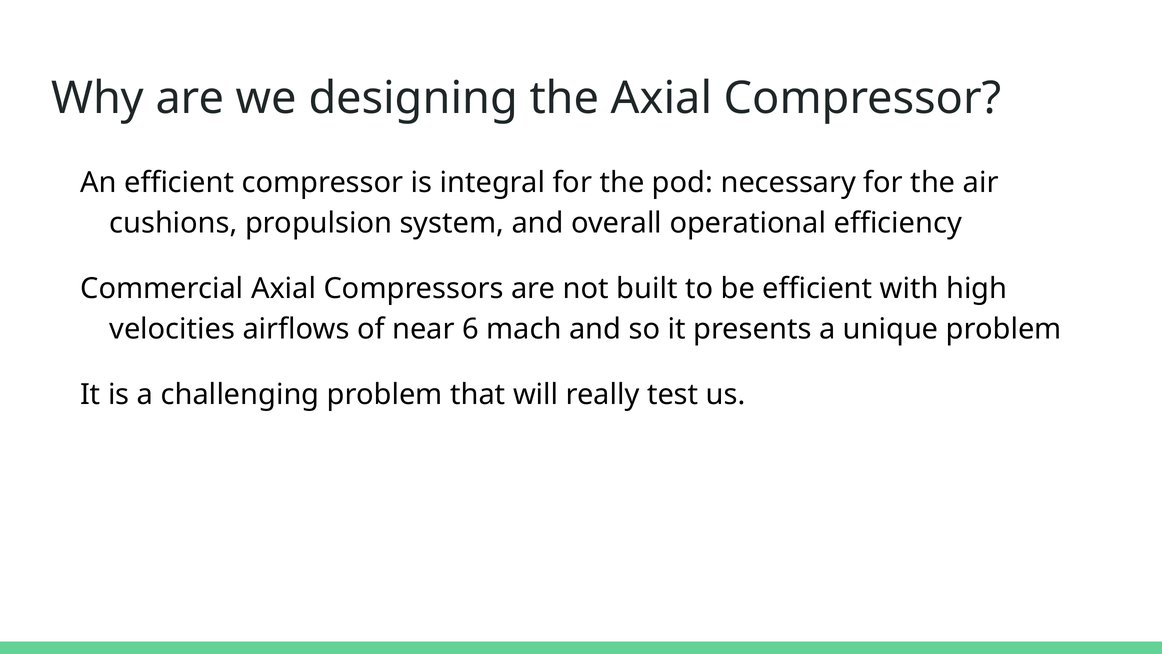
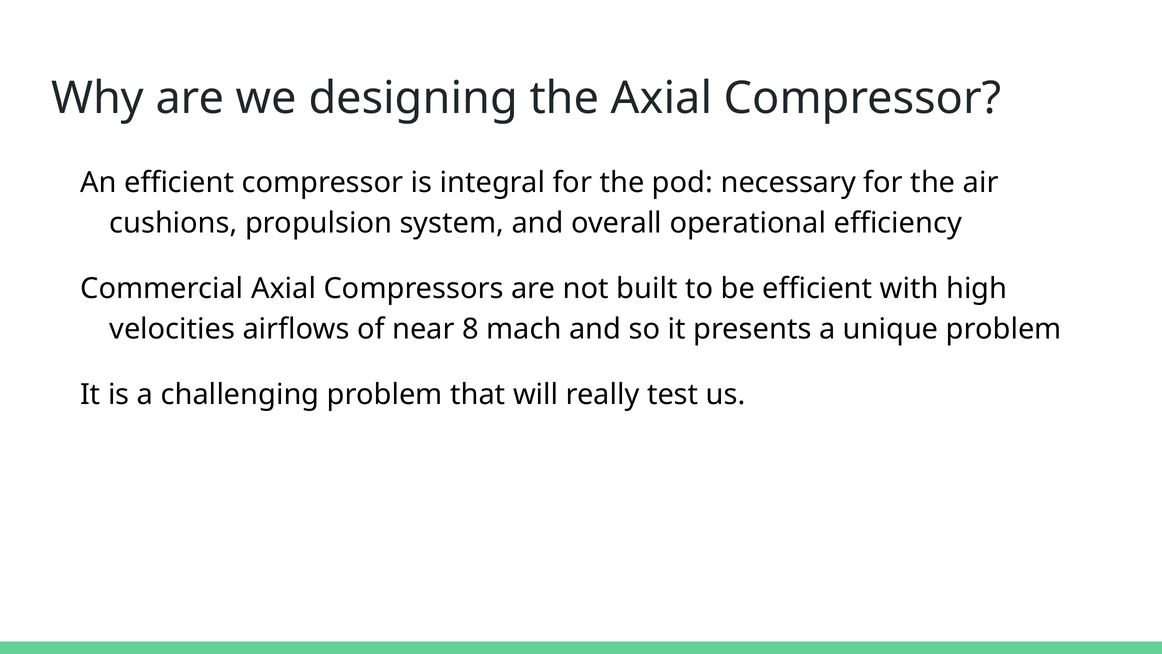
6: 6 -> 8
